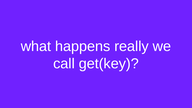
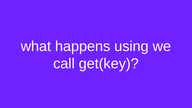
really: really -> using
